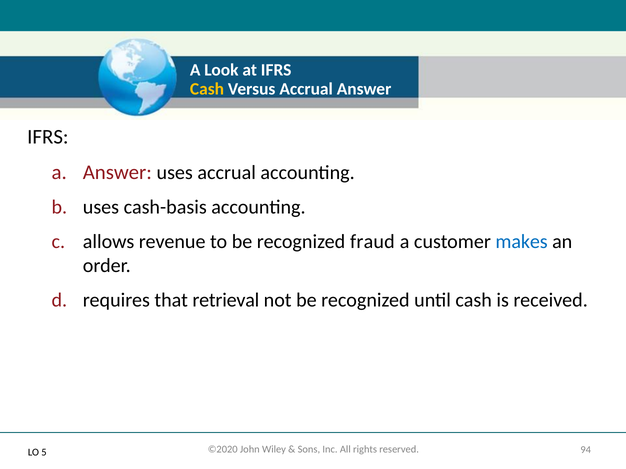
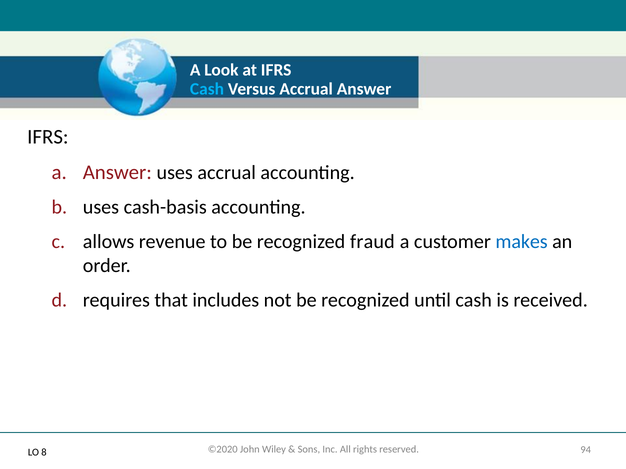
Cash at (207, 89) colour: yellow -> light blue
retrieval: retrieval -> includes
5: 5 -> 8
